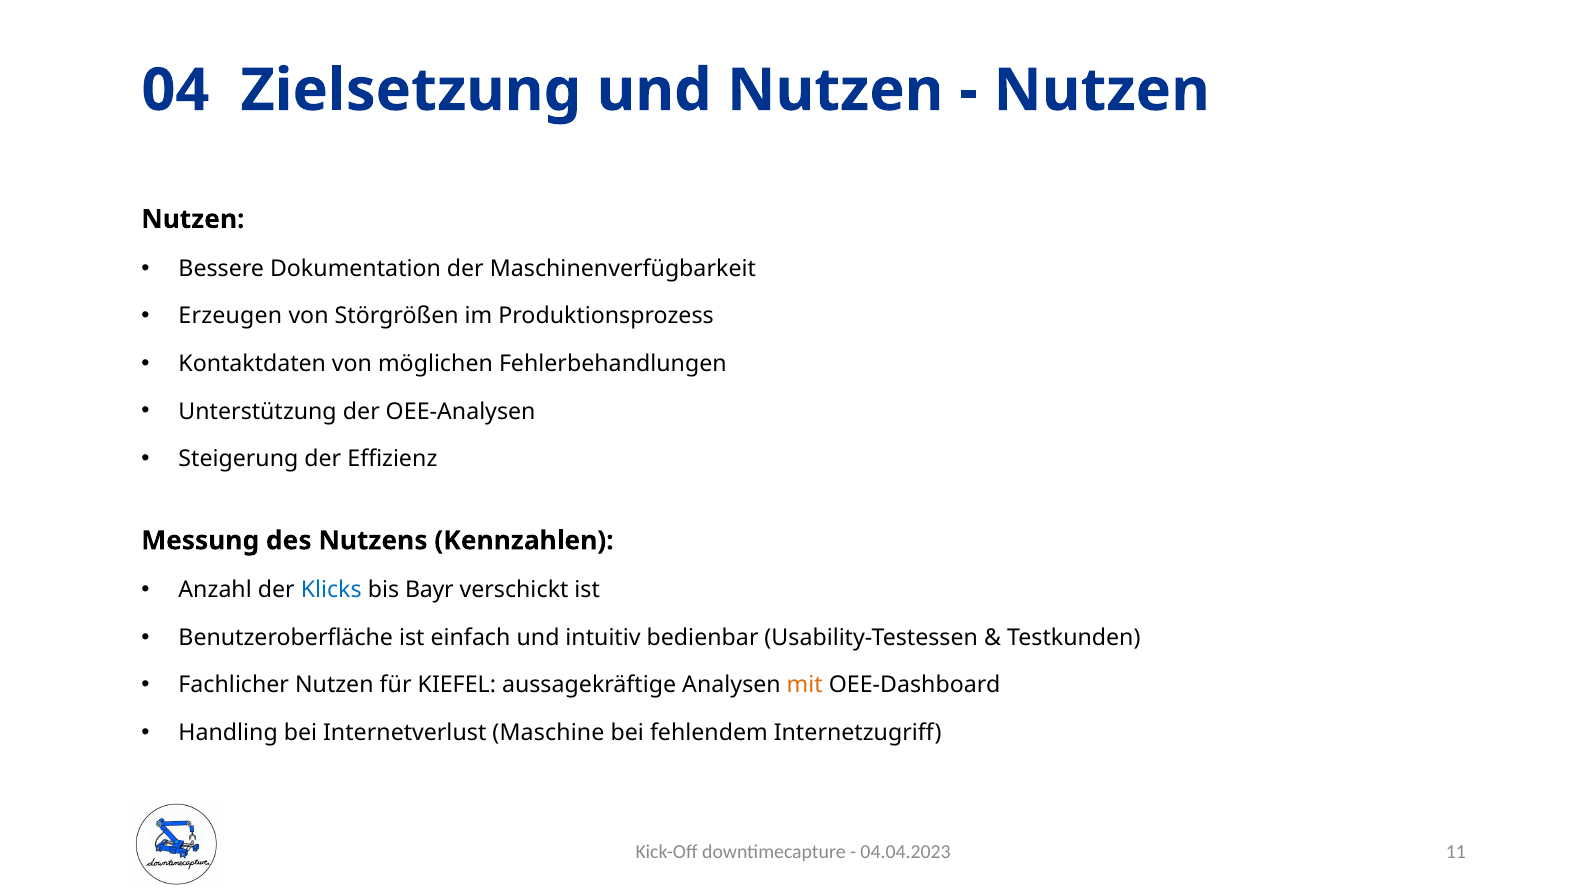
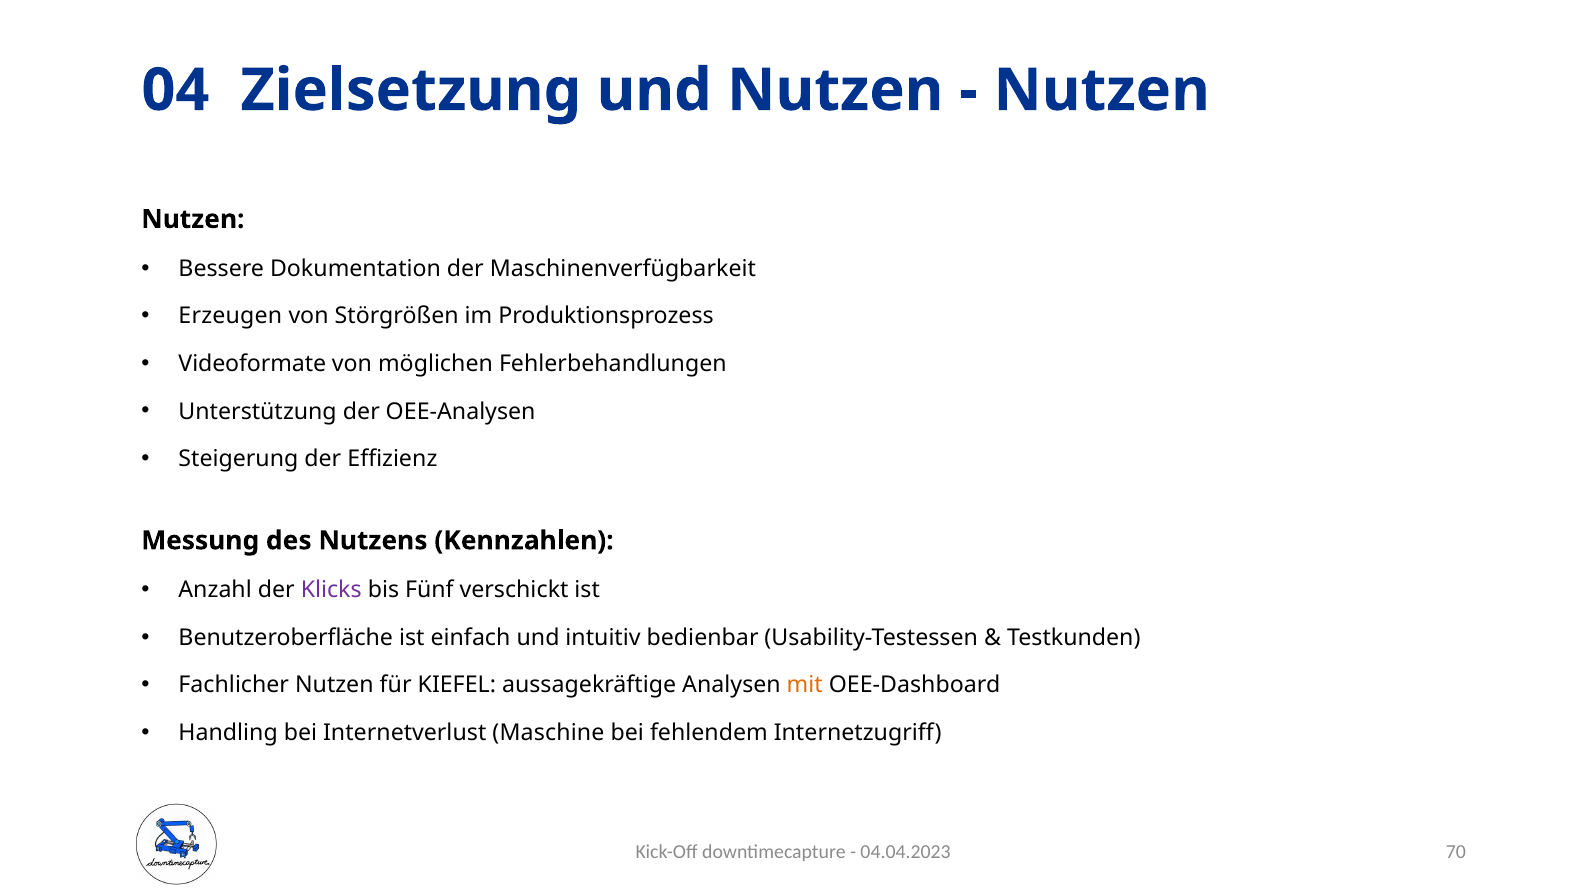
Kontaktdaten: Kontaktdaten -> Videoformate
Klicks colour: blue -> purple
Bayr: Bayr -> Fünf
11: 11 -> 70
